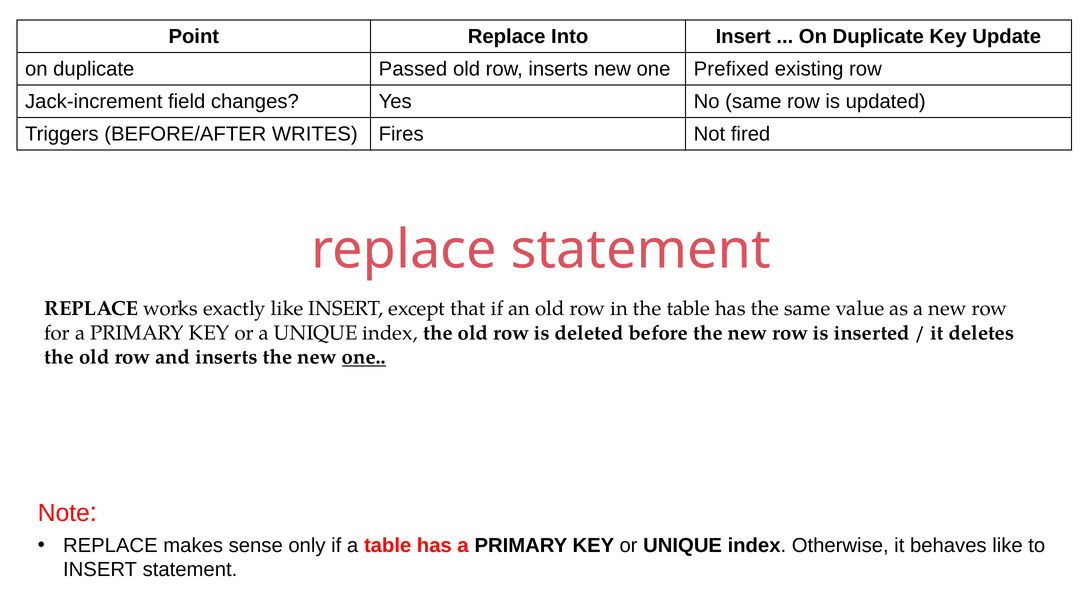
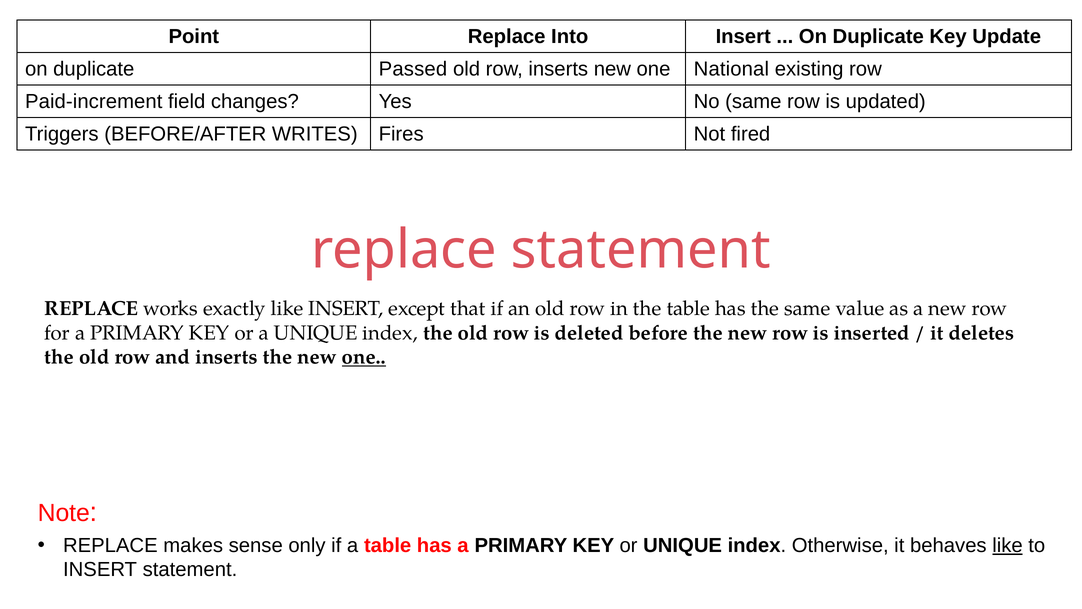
Prefixed: Prefixed -> National
Jack-increment: Jack-increment -> Paid-increment
like at (1007, 545) underline: none -> present
